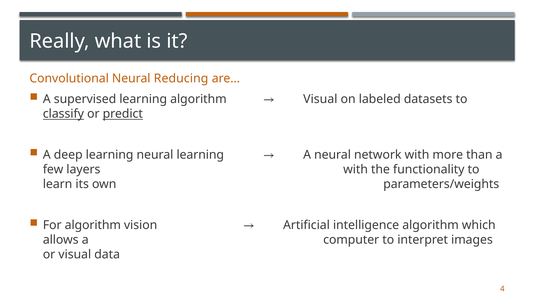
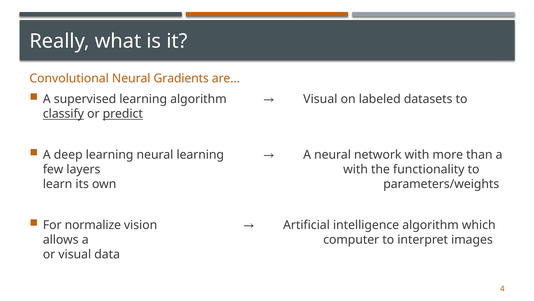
Reducing: Reducing -> Gradients
For algorithm: algorithm -> normalize
